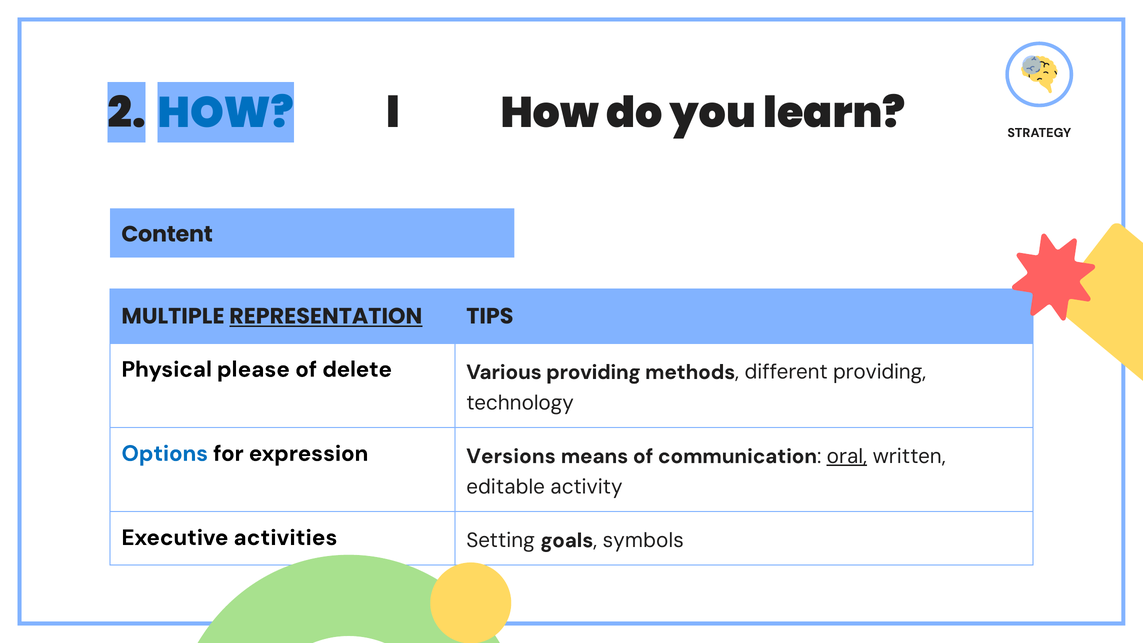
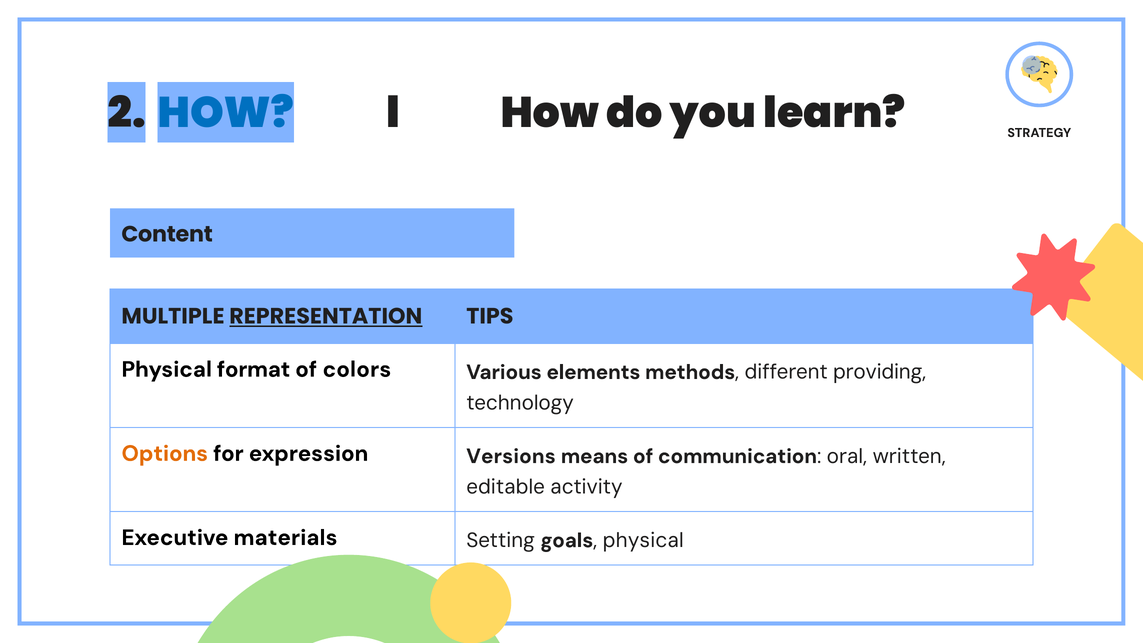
please: please -> format
delete: delete -> colors
Various providing: providing -> elements
Options colour: blue -> orange
oral underline: present -> none
activities: activities -> materials
goals symbols: symbols -> physical
